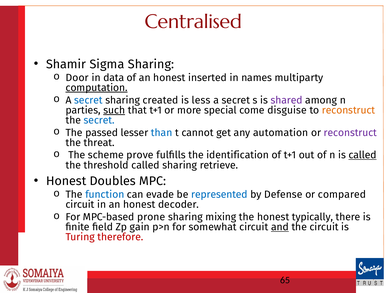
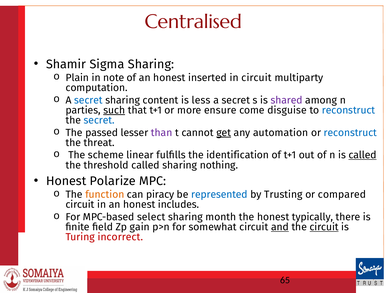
Door: Door -> Plain
data: data -> note
in names: names -> circuit
computation underline: present -> none
created: created -> content
special: special -> ensure
reconstruct at (349, 110) colour: orange -> blue
than colour: blue -> purple
get underline: none -> present
reconstruct at (350, 133) colour: purple -> blue
prove: prove -> linear
retrieve: retrieve -> nothing
Doubles: Doubles -> Polarize
function colour: blue -> orange
evade: evade -> piracy
Defense: Defense -> Trusting
decoder: decoder -> includes
prone: prone -> select
mixing: mixing -> month
circuit at (324, 227) underline: none -> present
therefore: therefore -> incorrect
